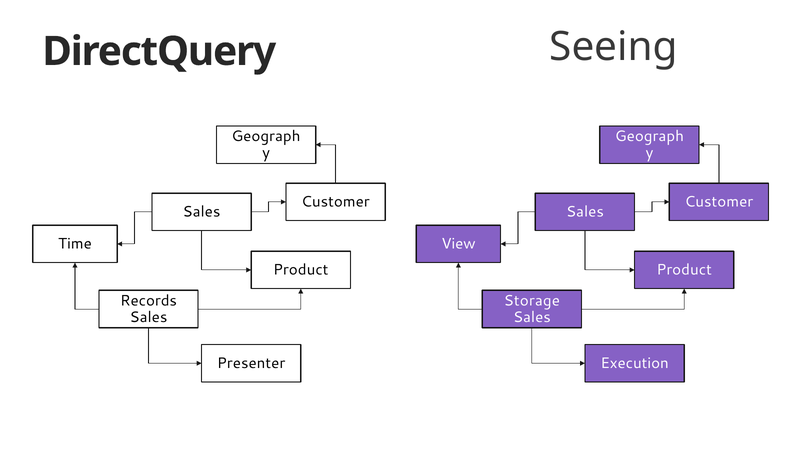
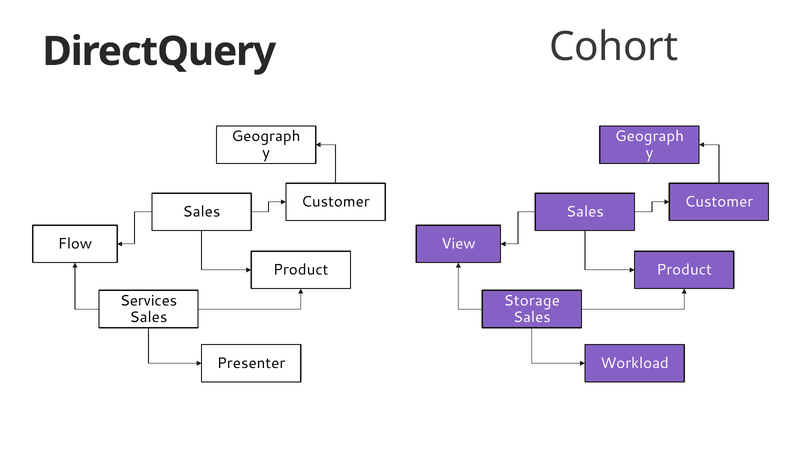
Seeing: Seeing -> Cohort
Time: Time -> Flow
Records: Records -> Services
Execution: Execution -> Workload
